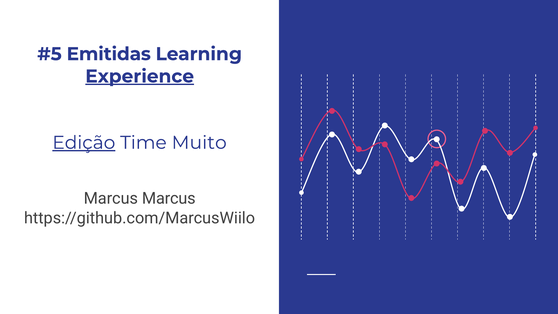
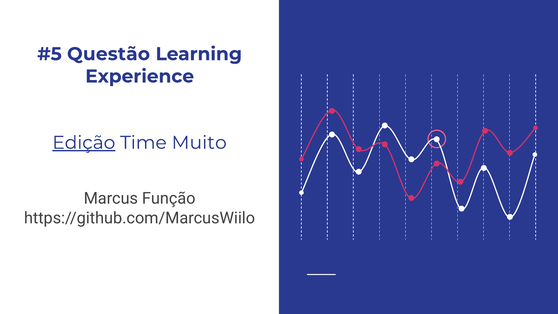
Emitidas: Emitidas -> Questão
Experience underline: present -> none
Marcus Marcus: Marcus -> Função
